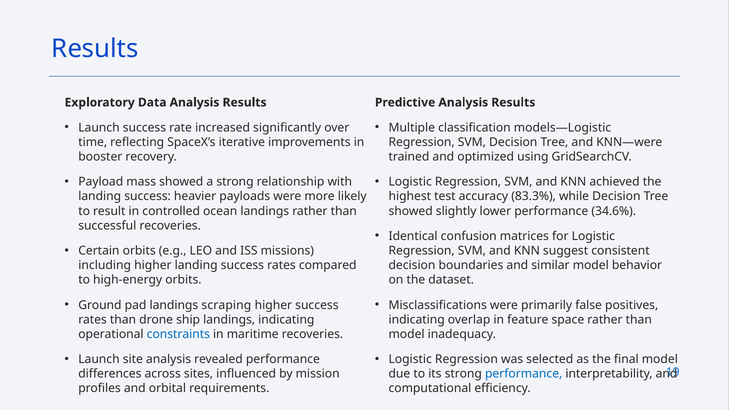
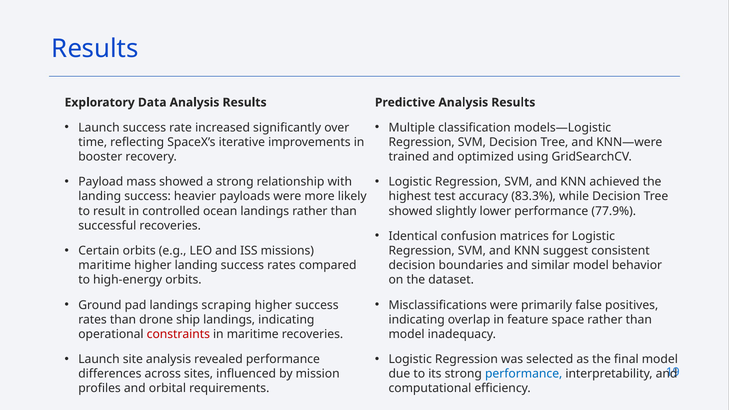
34.6%: 34.6% -> 77.9%
including at (105, 265): including -> maritime
constraints colour: blue -> red
